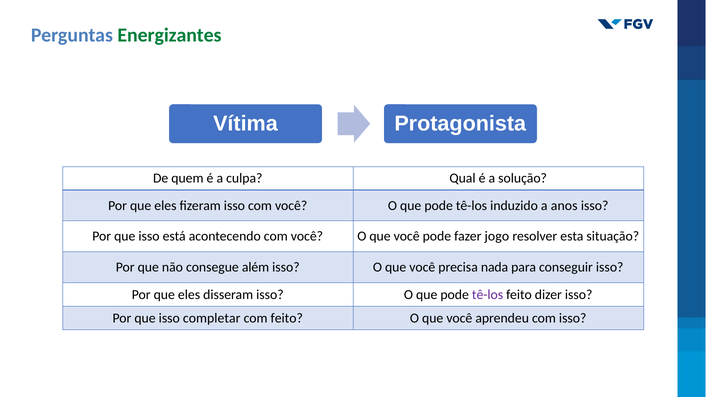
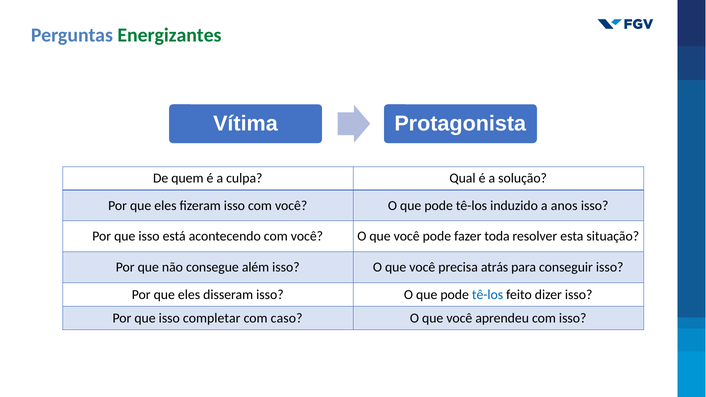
jogo: jogo -> toda
nada: nada -> atrás
tê-los at (488, 295) colour: purple -> blue
com feito: feito -> caso
